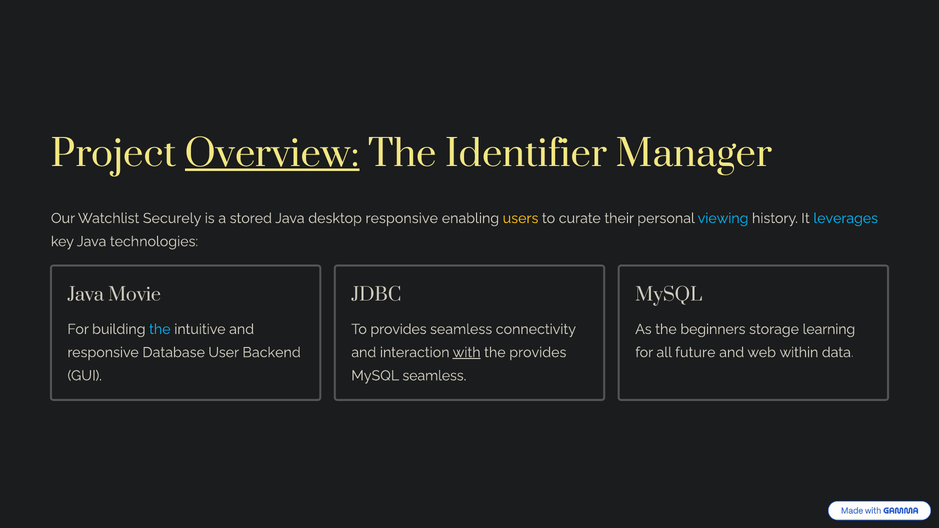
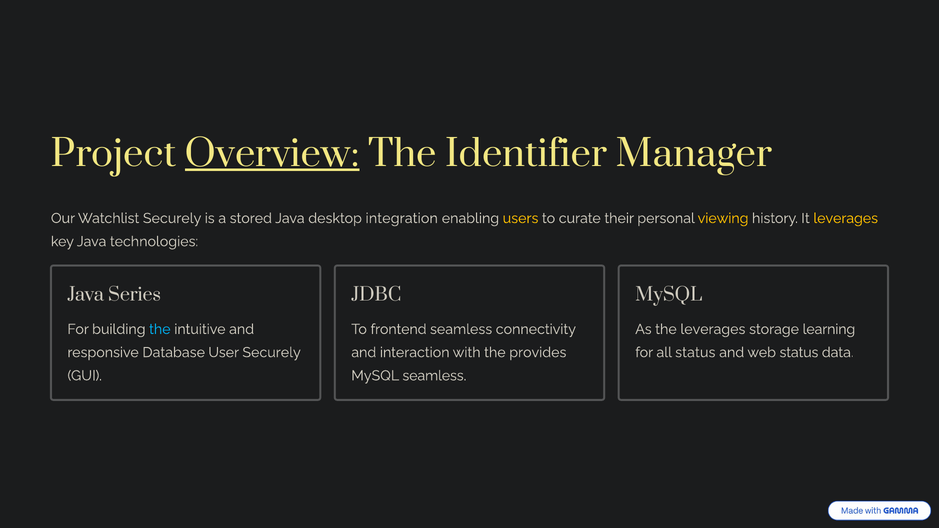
desktop responsive: responsive -> integration
viewing colour: light blue -> yellow
leverages at (846, 218) colour: light blue -> yellow
Movie: Movie -> Series
To provides: provides -> frontend
the beginners: beginners -> leverages
User Backend: Backend -> Securely
with underline: present -> none
all future: future -> status
web within: within -> status
